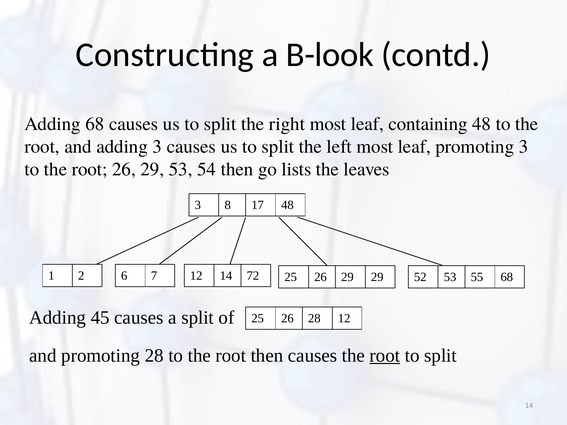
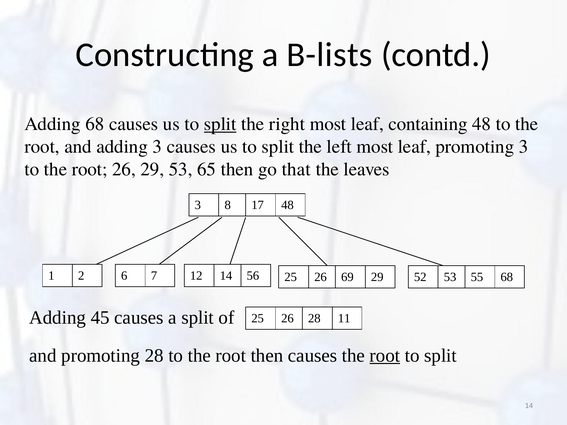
B-look: B-look -> B-lists
split at (220, 124) underline: none -> present
54: 54 -> 65
lists: lists -> that
72: 72 -> 56
25 26 29: 29 -> 69
28 12: 12 -> 11
